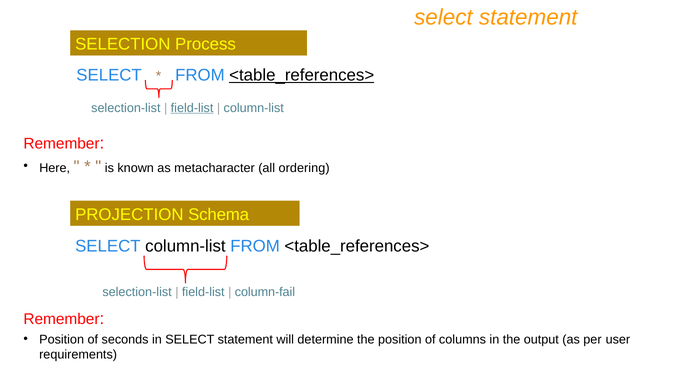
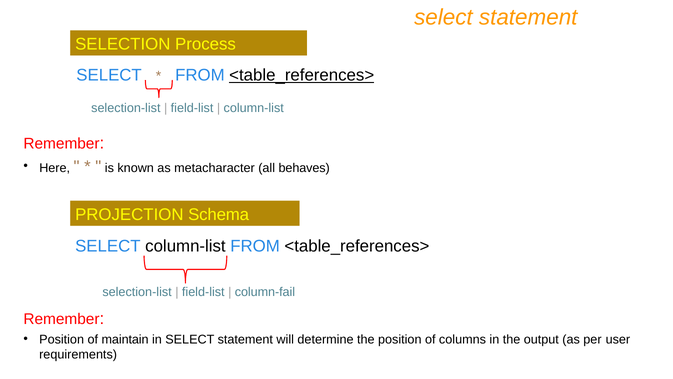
field-list at (192, 108) underline: present -> none
ordering: ordering -> behaves
seconds: seconds -> maintain
